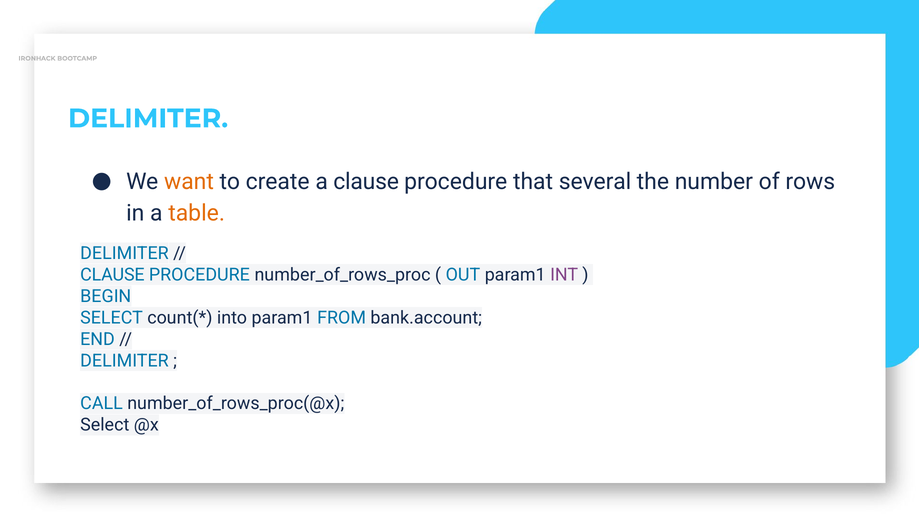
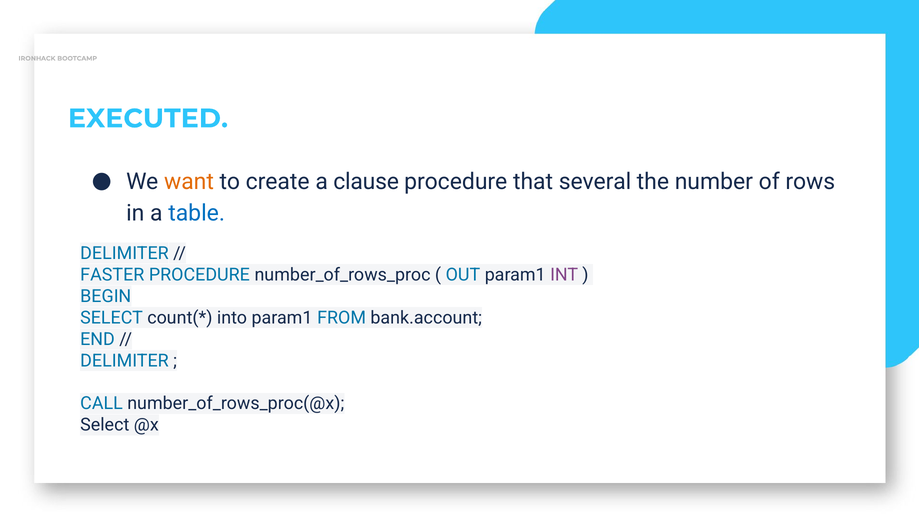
DELIMITER at (148, 119): DELIMITER -> EXECUTED
table colour: orange -> blue
CLAUSE at (112, 275): CLAUSE -> FASTER
